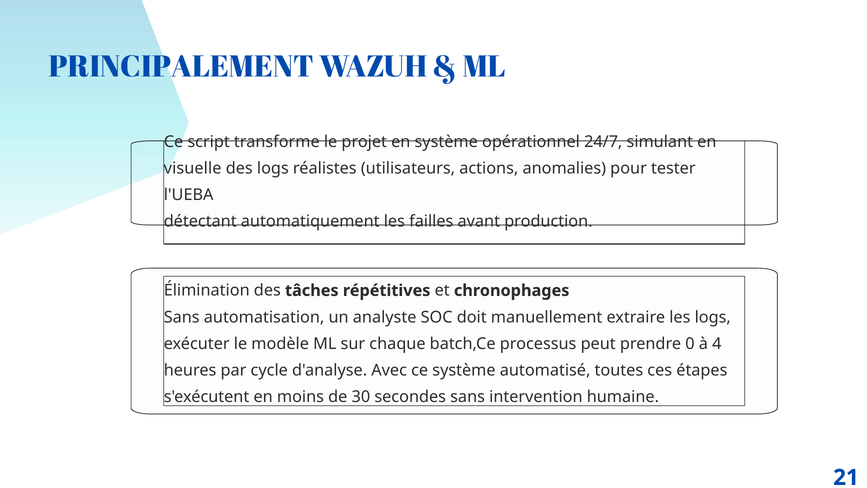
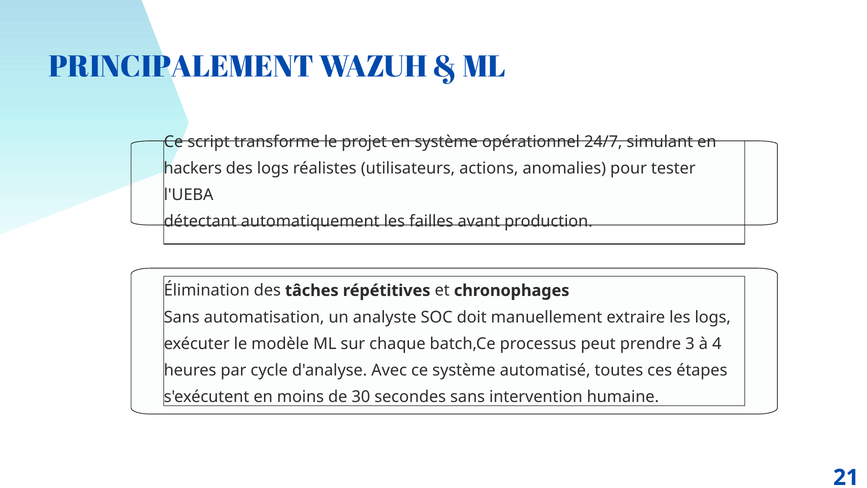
visuelle: visuelle -> hackers
0: 0 -> 3
